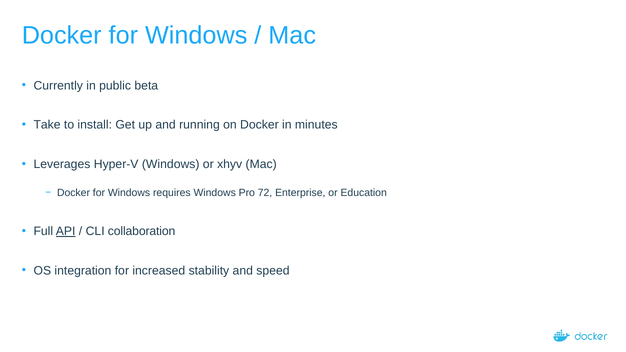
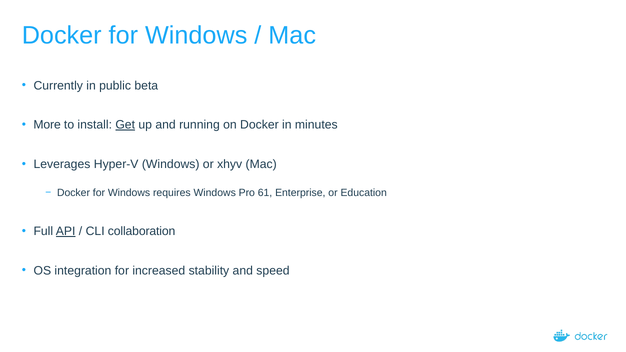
Take: Take -> More
Get underline: none -> present
72: 72 -> 61
